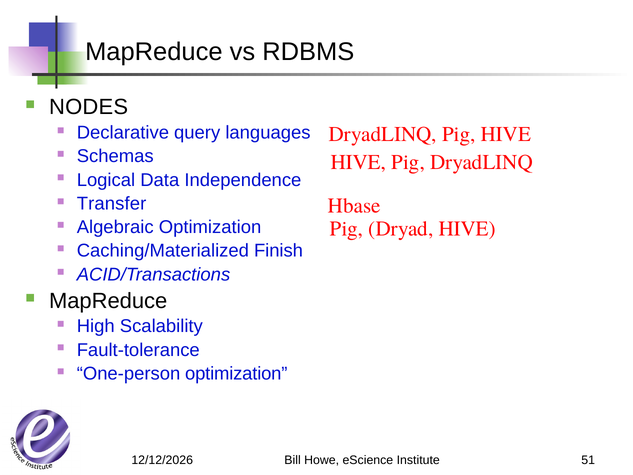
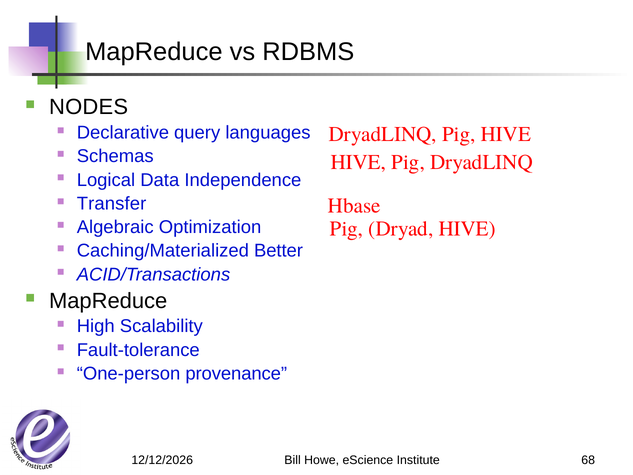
Finish: Finish -> Better
One-person optimization: optimization -> provenance
51: 51 -> 68
